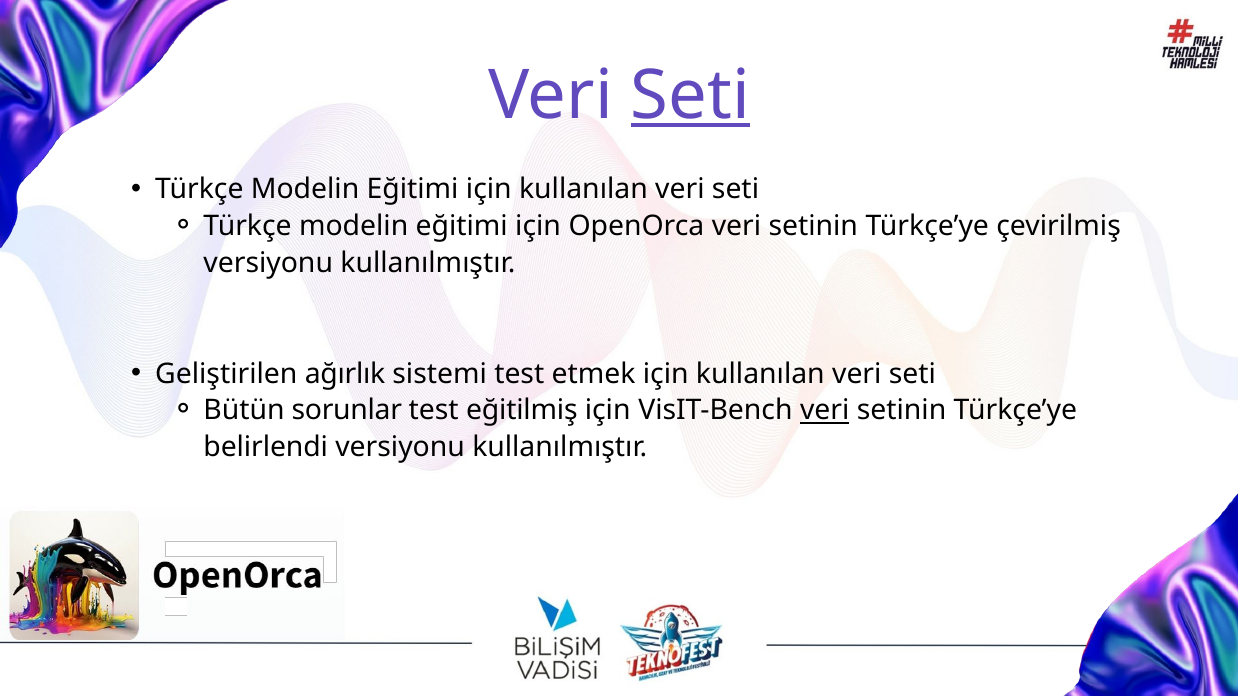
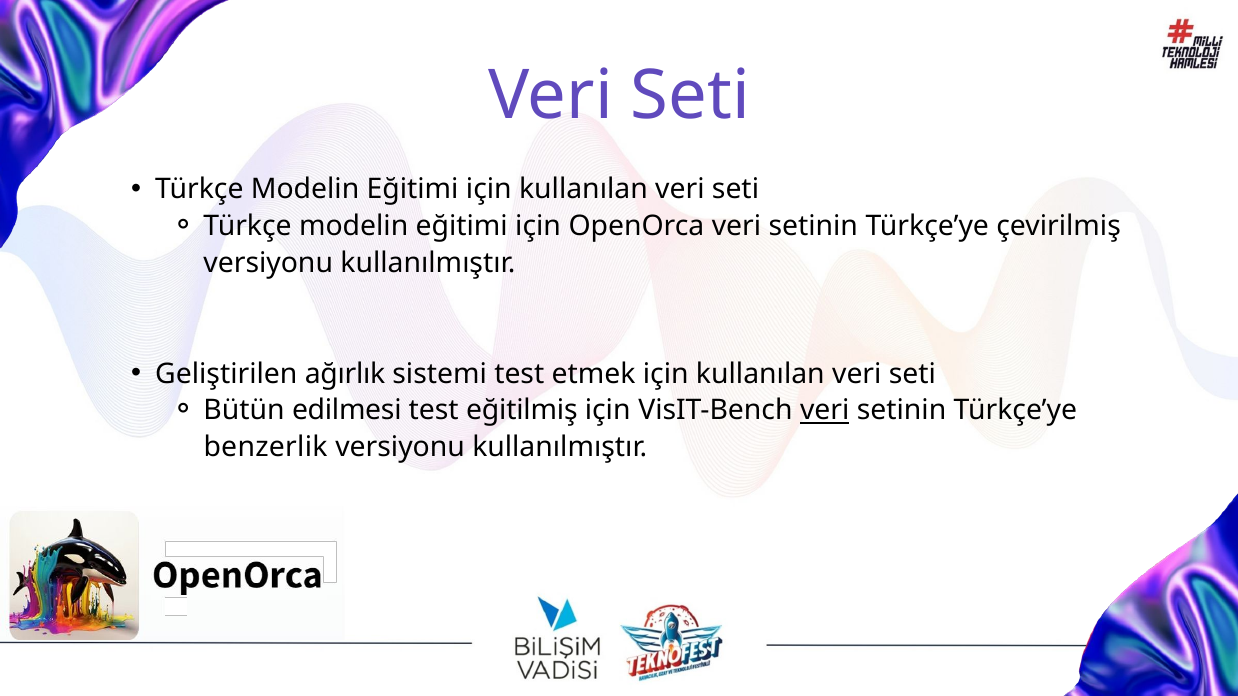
Seti at (690, 96) underline: present -> none
sorunlar: sorunlar -> edilmesi
belirlendi: belirlendi -> benzerlik
